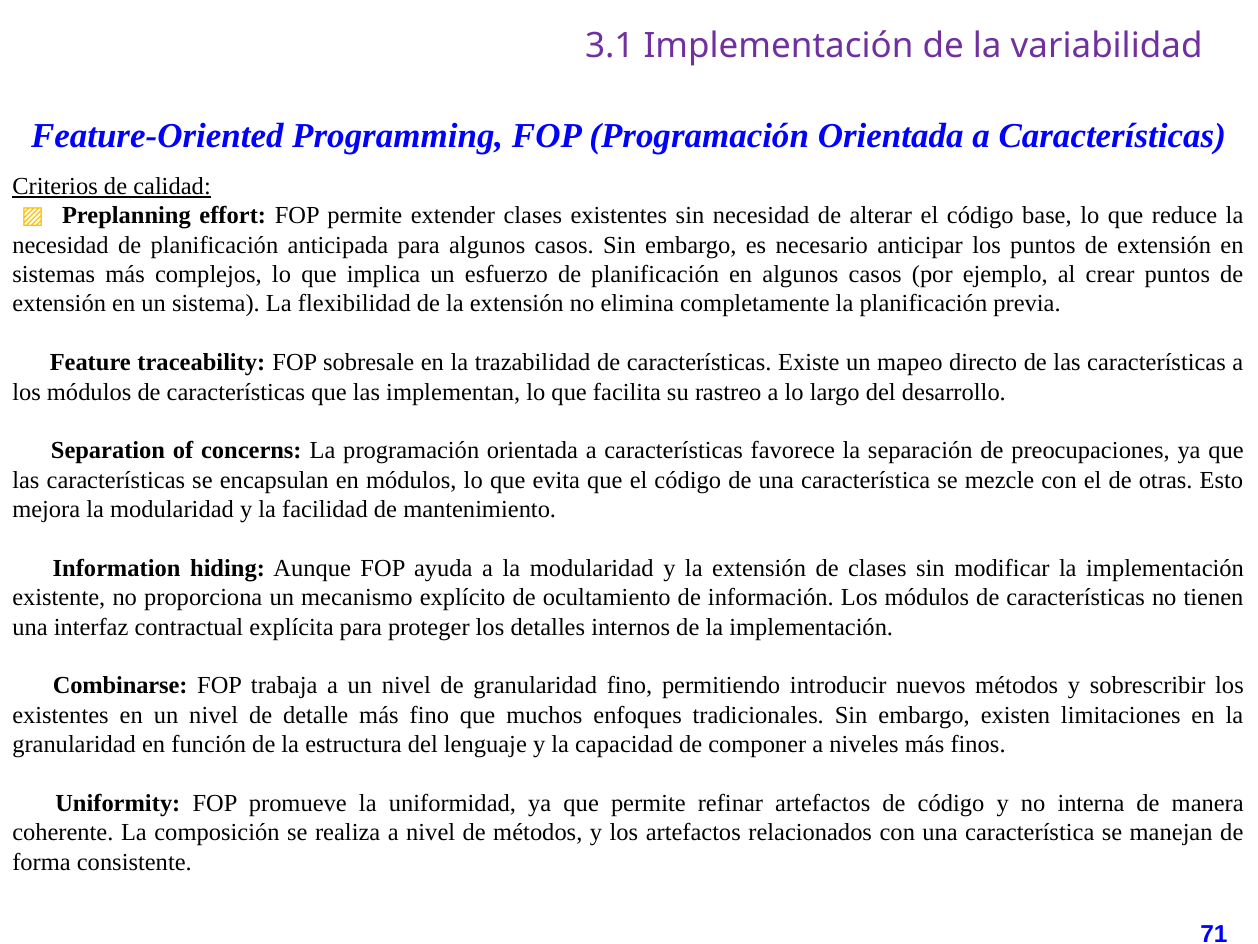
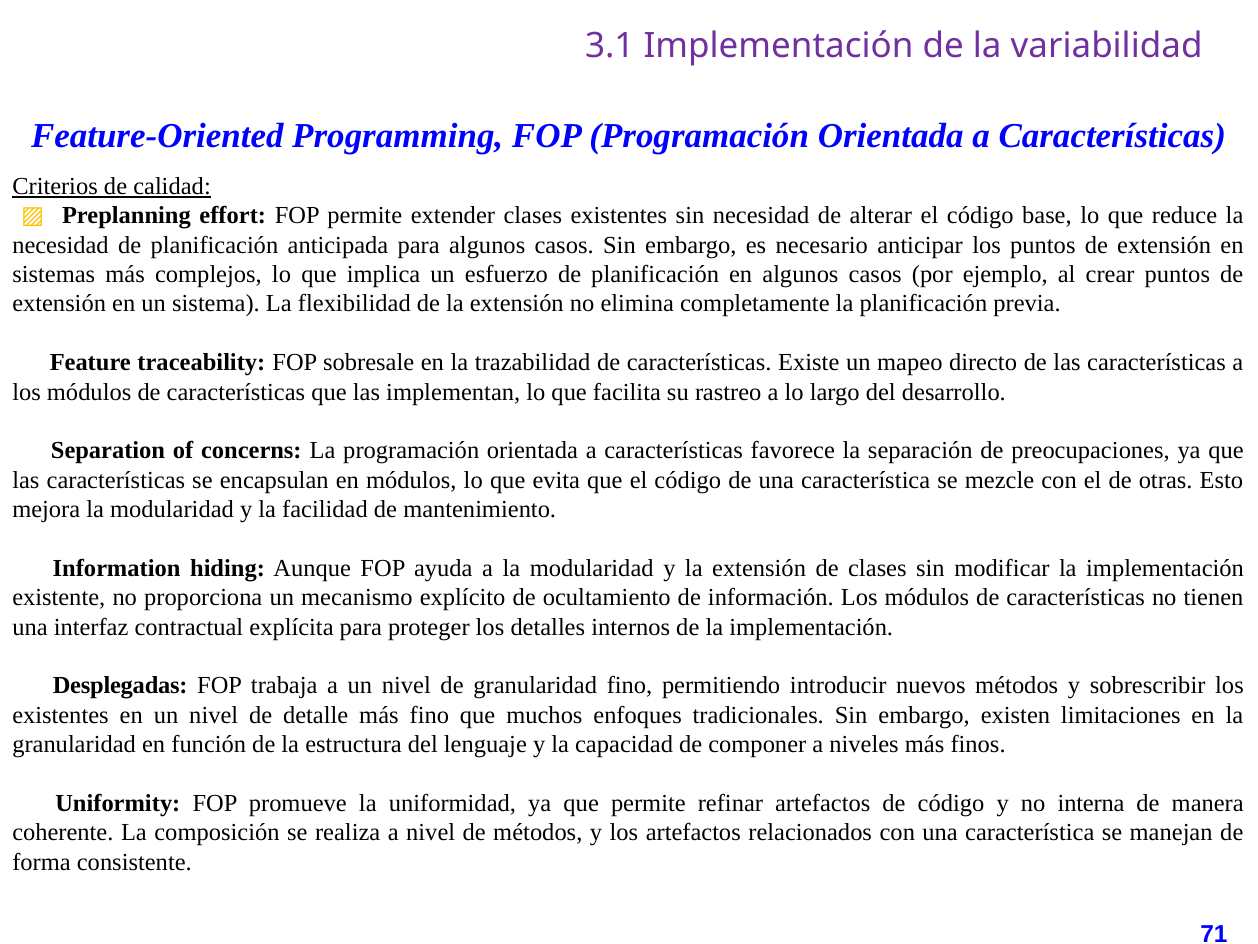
Combinarse: Combinarse -> Desplegadas
